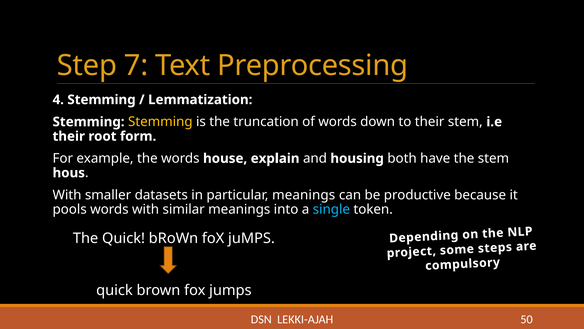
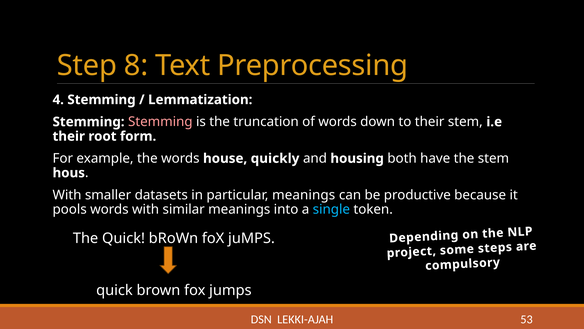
7: 7 -> 8
Stemming at (160, 122) colour: yellow -> pink
explain: explain -> quickly
50: 50 -> 53
